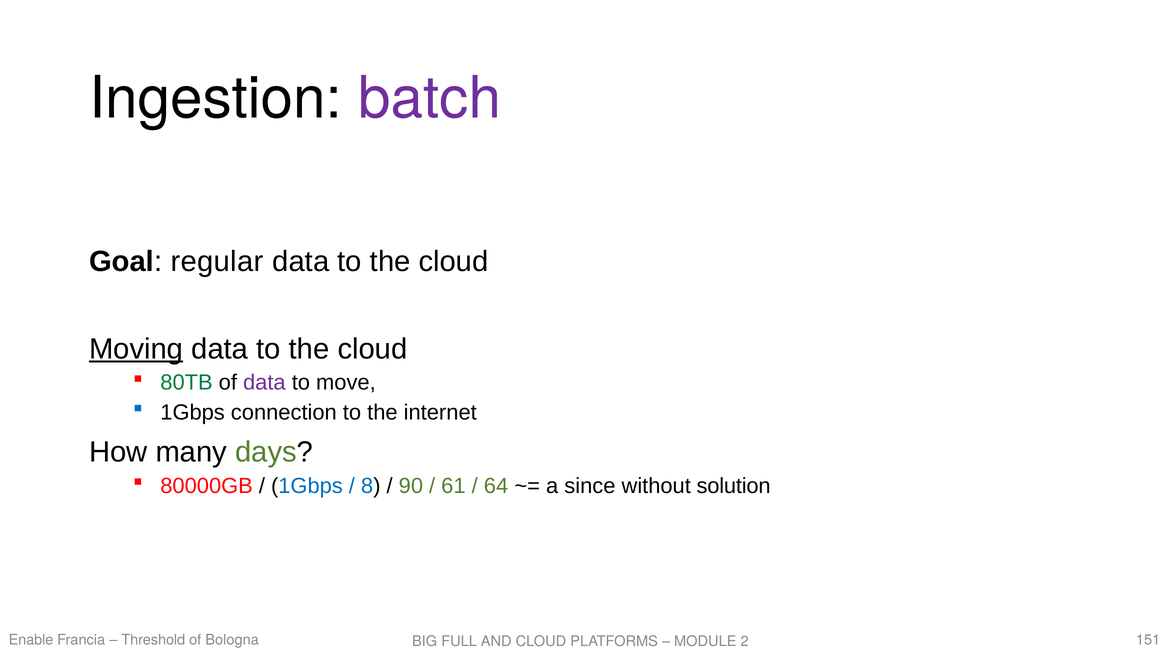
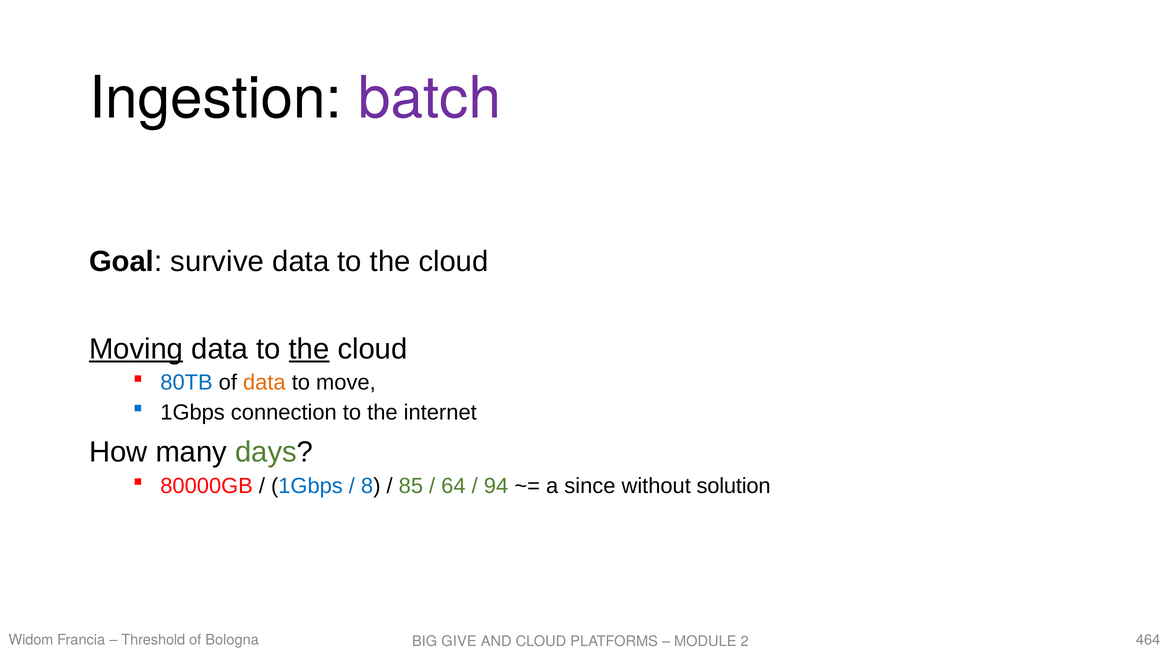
regular: regular -> survive
the at (309, 349) underline: none -> present
80TB colour: green -> blue
data at (264, 382) colour: purple -> orange
90: 90 -> 85
61: 61 -> 64
64: 64 -> 94
Enable: Enable -> Widom
151: 151 -> 464
FULL: FULL -> GIVE
